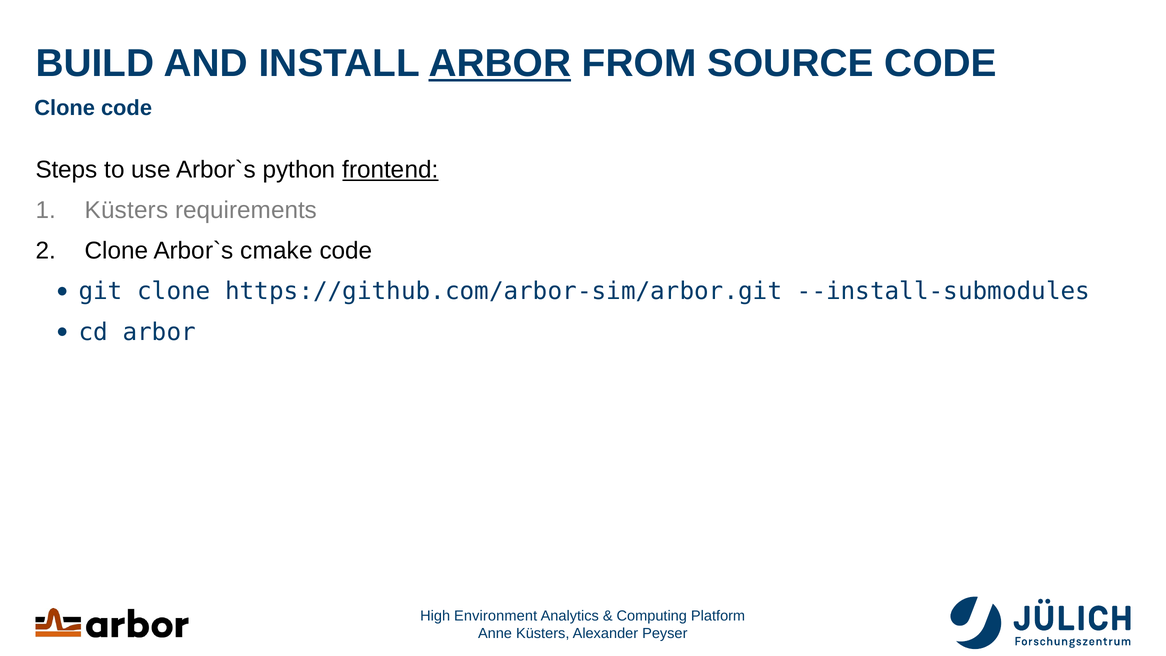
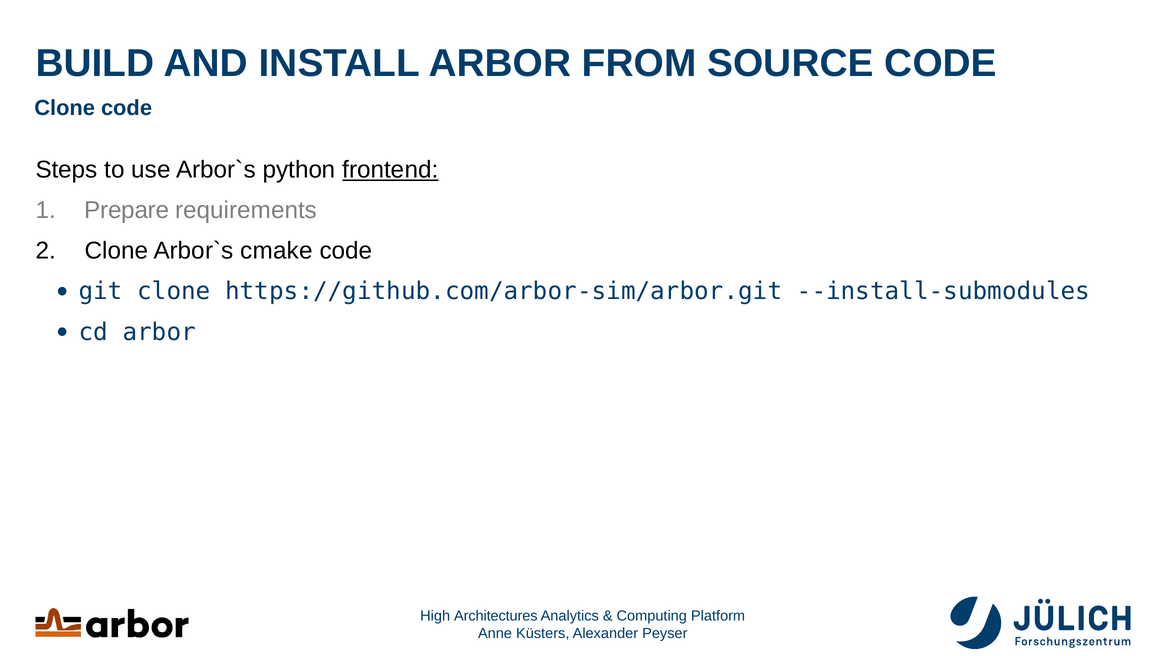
ARBOR at (500, 64) underline: present -> none
Küsters at (127, 210): Küsters -> Prepare
Environment: Environment -> Architectures
